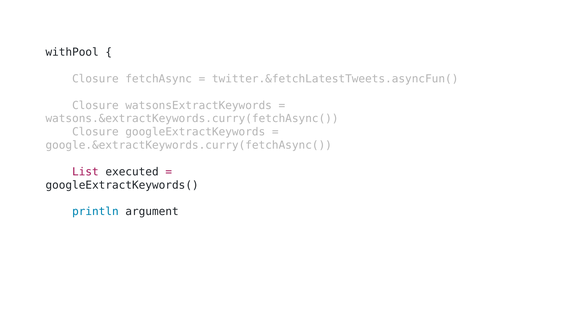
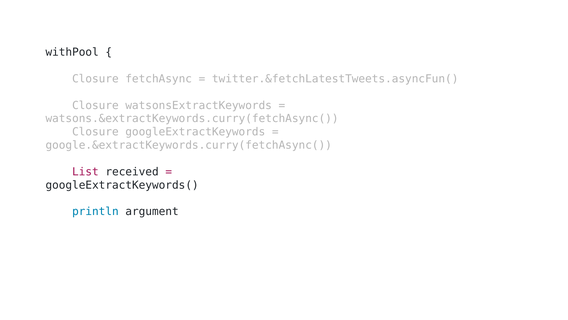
executed: executed -> received
